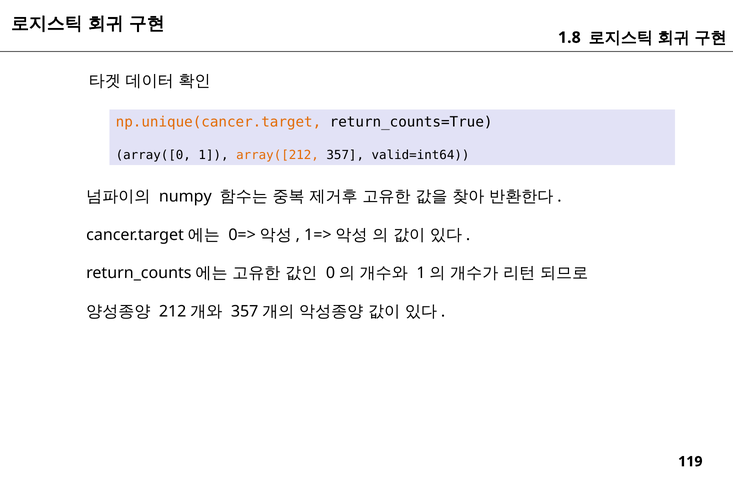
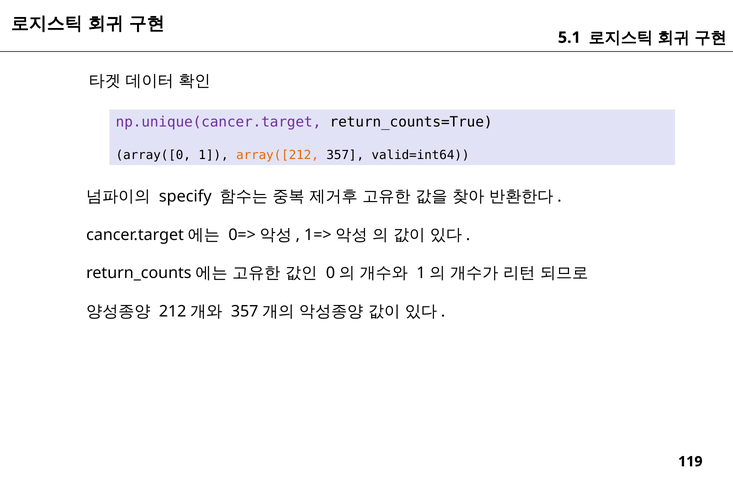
1.8: 1.8 -> 5.1
np.unique(cancer.target colour: orange -> purple
numpy: numpy -> specify
